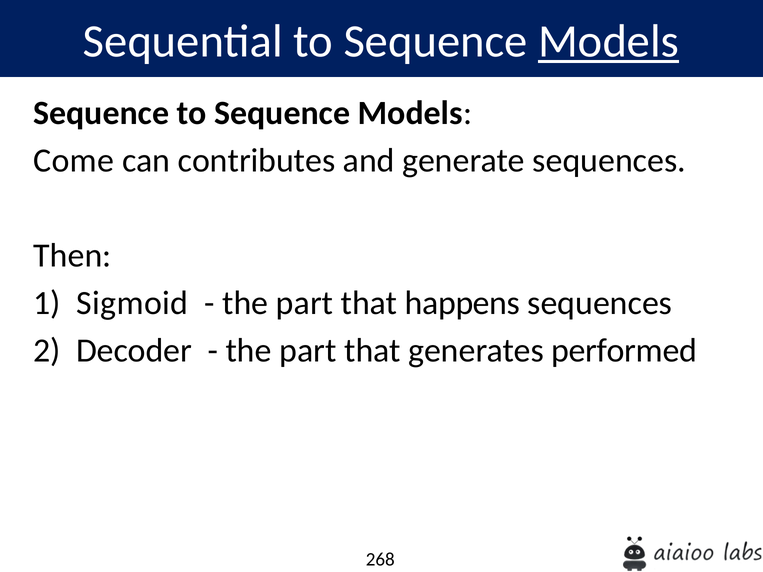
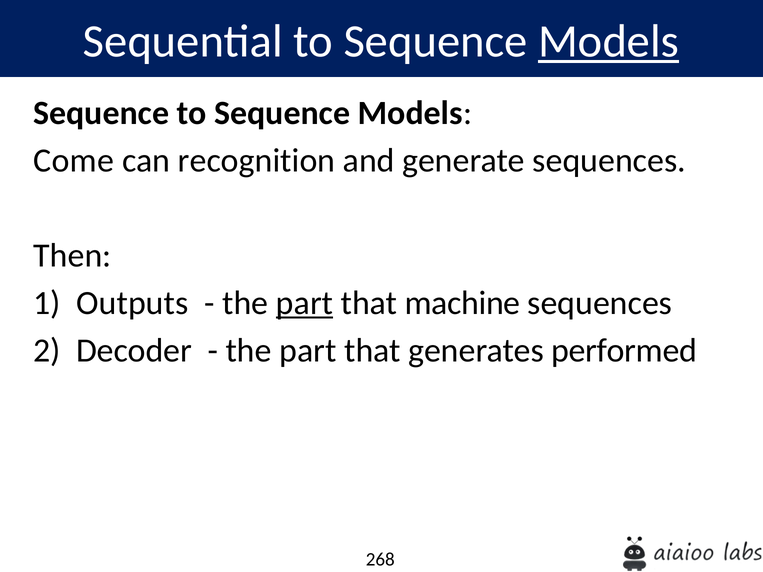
contributes: contributes -> recognition
Sigmoid: Sigmoid -> Outputs
part at (305, 303) underline: none -> present
happens: happens -> machine
